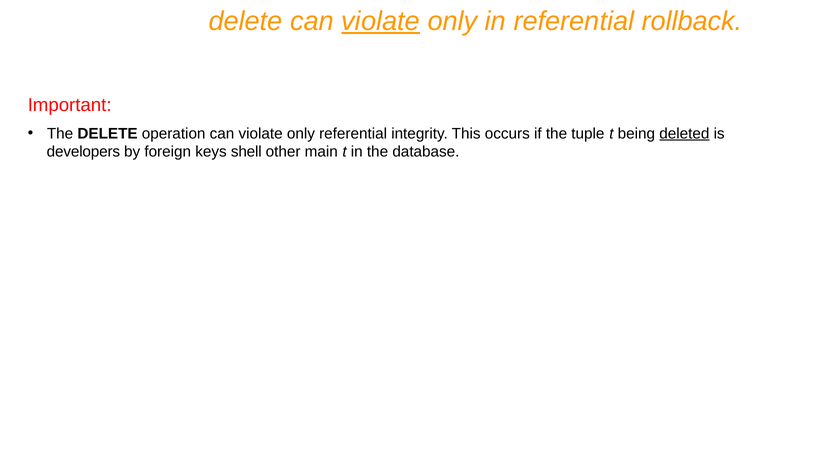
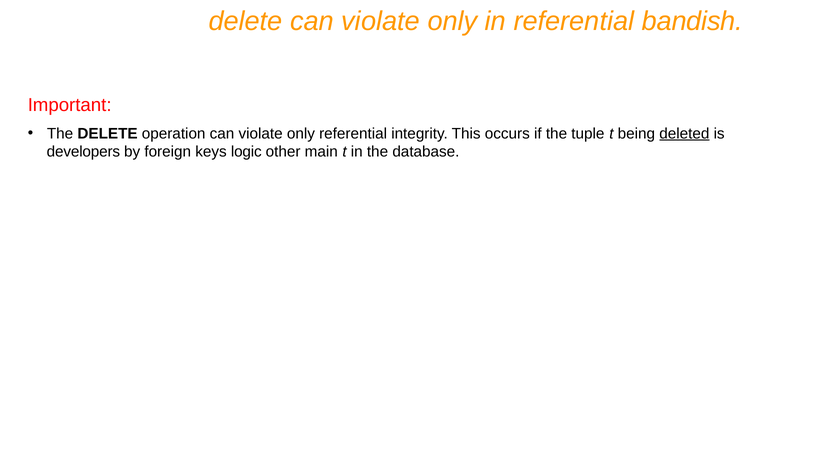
violate at (381, 21) underline: present -> none
rollback: rollback -> bandish
shell: shell -> logic
